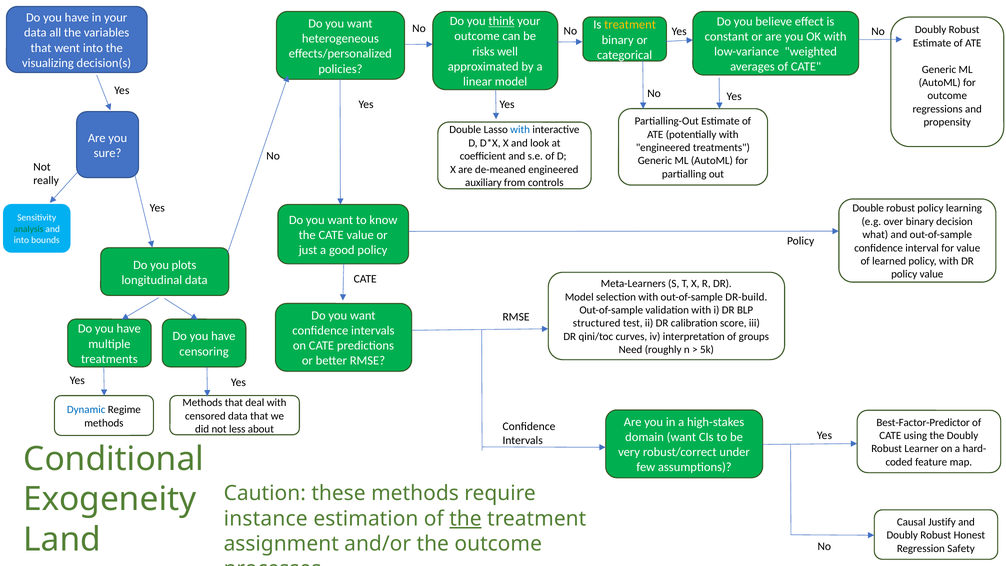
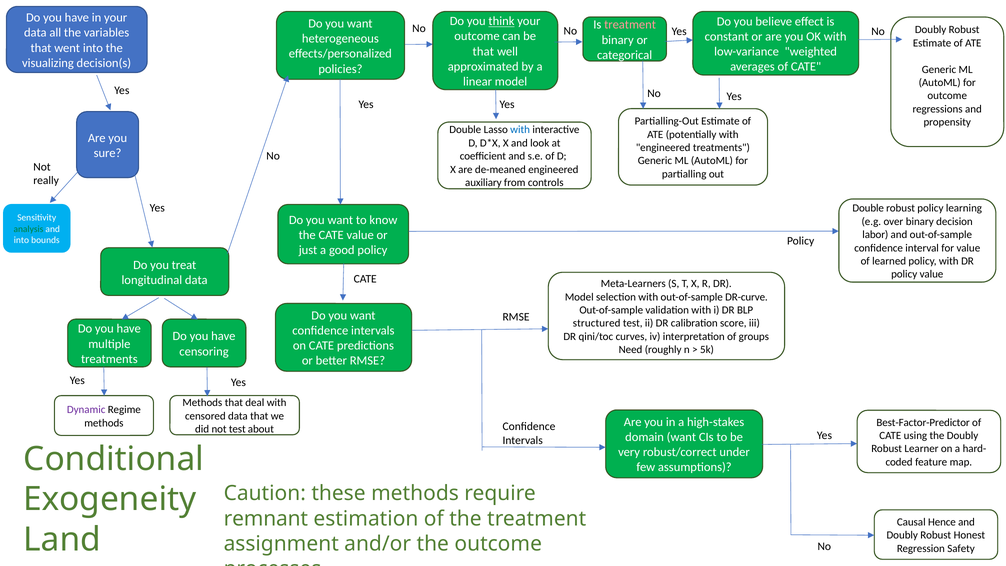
treatment at (630, 25) colour: yellow -> pink
risks at (483, 51): risks -> that
what: what -> labor
plots: plots -> treat
DR-build: DR-build -> DR-curve
Dynamic colour: blue -> purple
not less: less -> test
instance: instance -> remnant
the at (465, 518) underline: present -> none
Justify: Justify -> Hence
